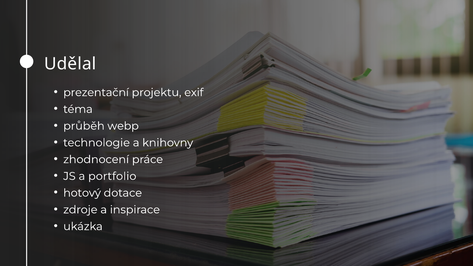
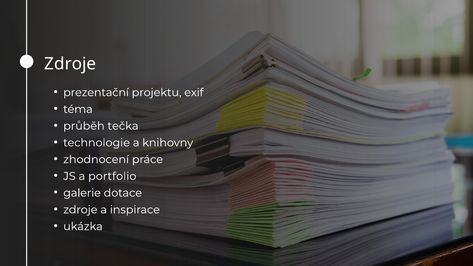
Udělal at (70, 64): Udělal -> Zdroje
webp: webp -> tečka
hotový: hotový -> galerie
